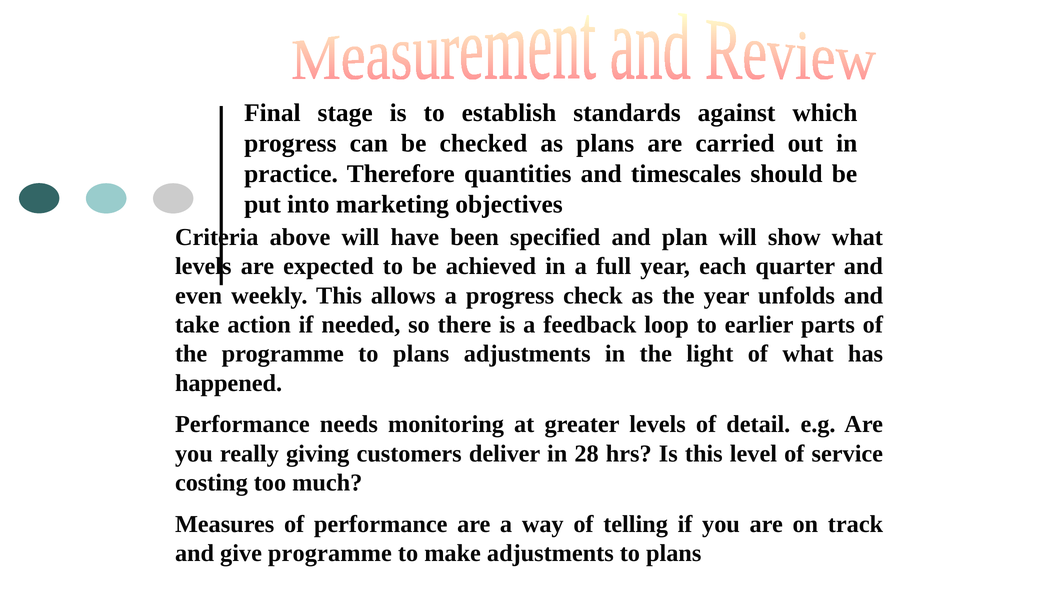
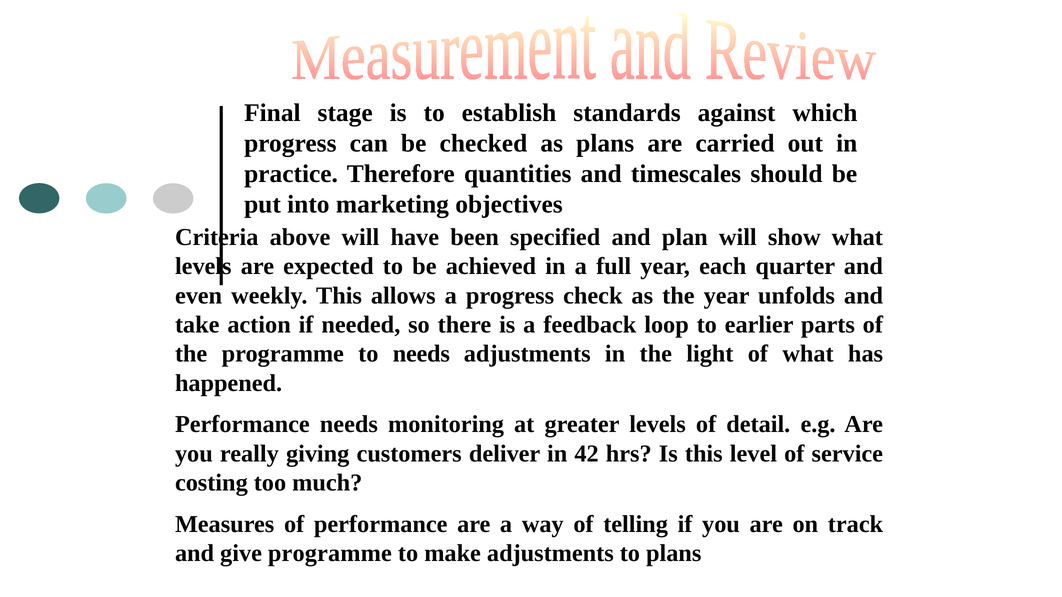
programme to plans: plans -> needs
28: 28 -> 42
